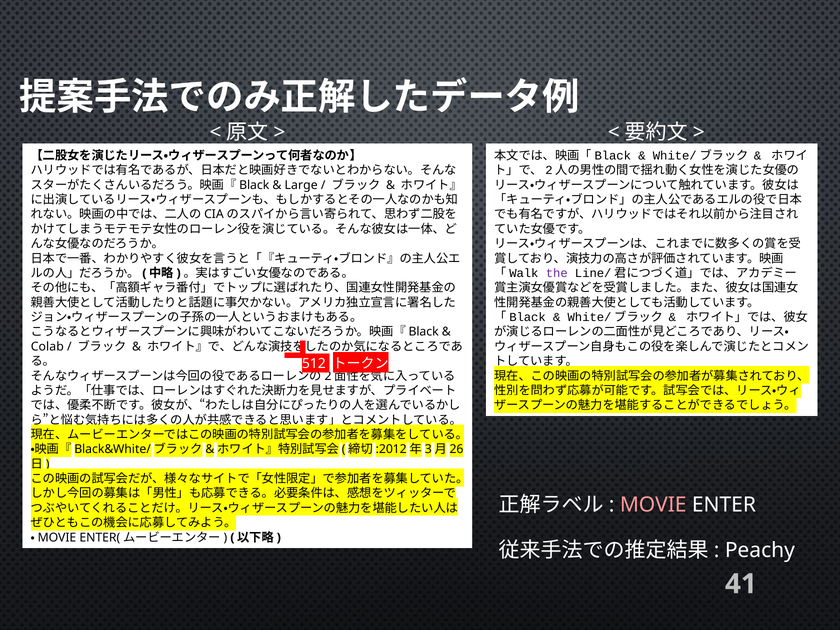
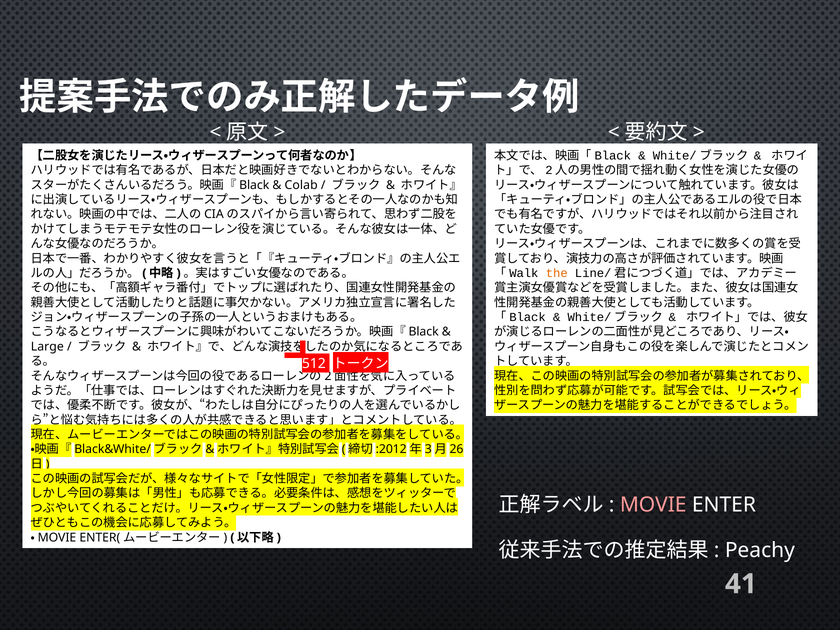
Large: Large -> Colab
the colour: purple -> orange
Colab: Colab -> Large
